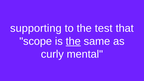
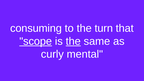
supporting: supporting -> consuming
test: test -> turn
scope underline: none -> present
